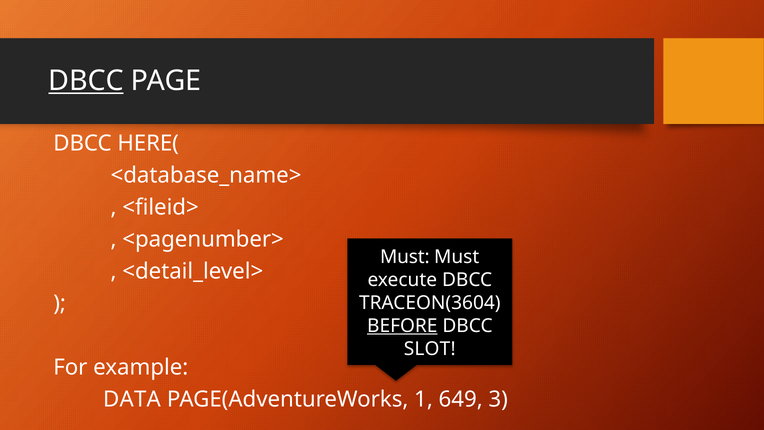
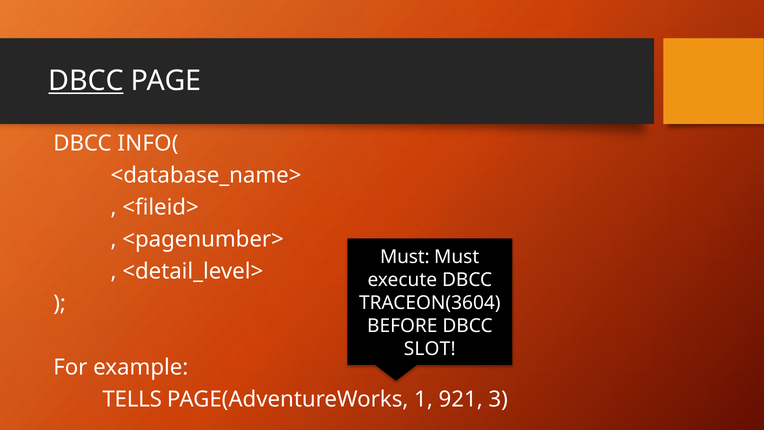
HERE(: HERE( -> INFO(
BEFORE underline: present -> none
DATA: DATA -> TELLS
649: 649 -> 921
